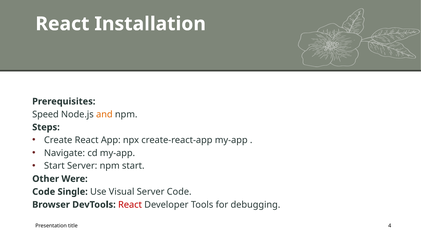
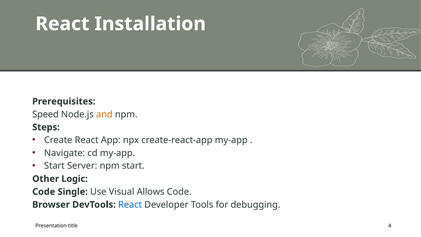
Were: Were -> Logic
Visual Server: Server -> Allows
React at (130, 204) colour: red -> blue
